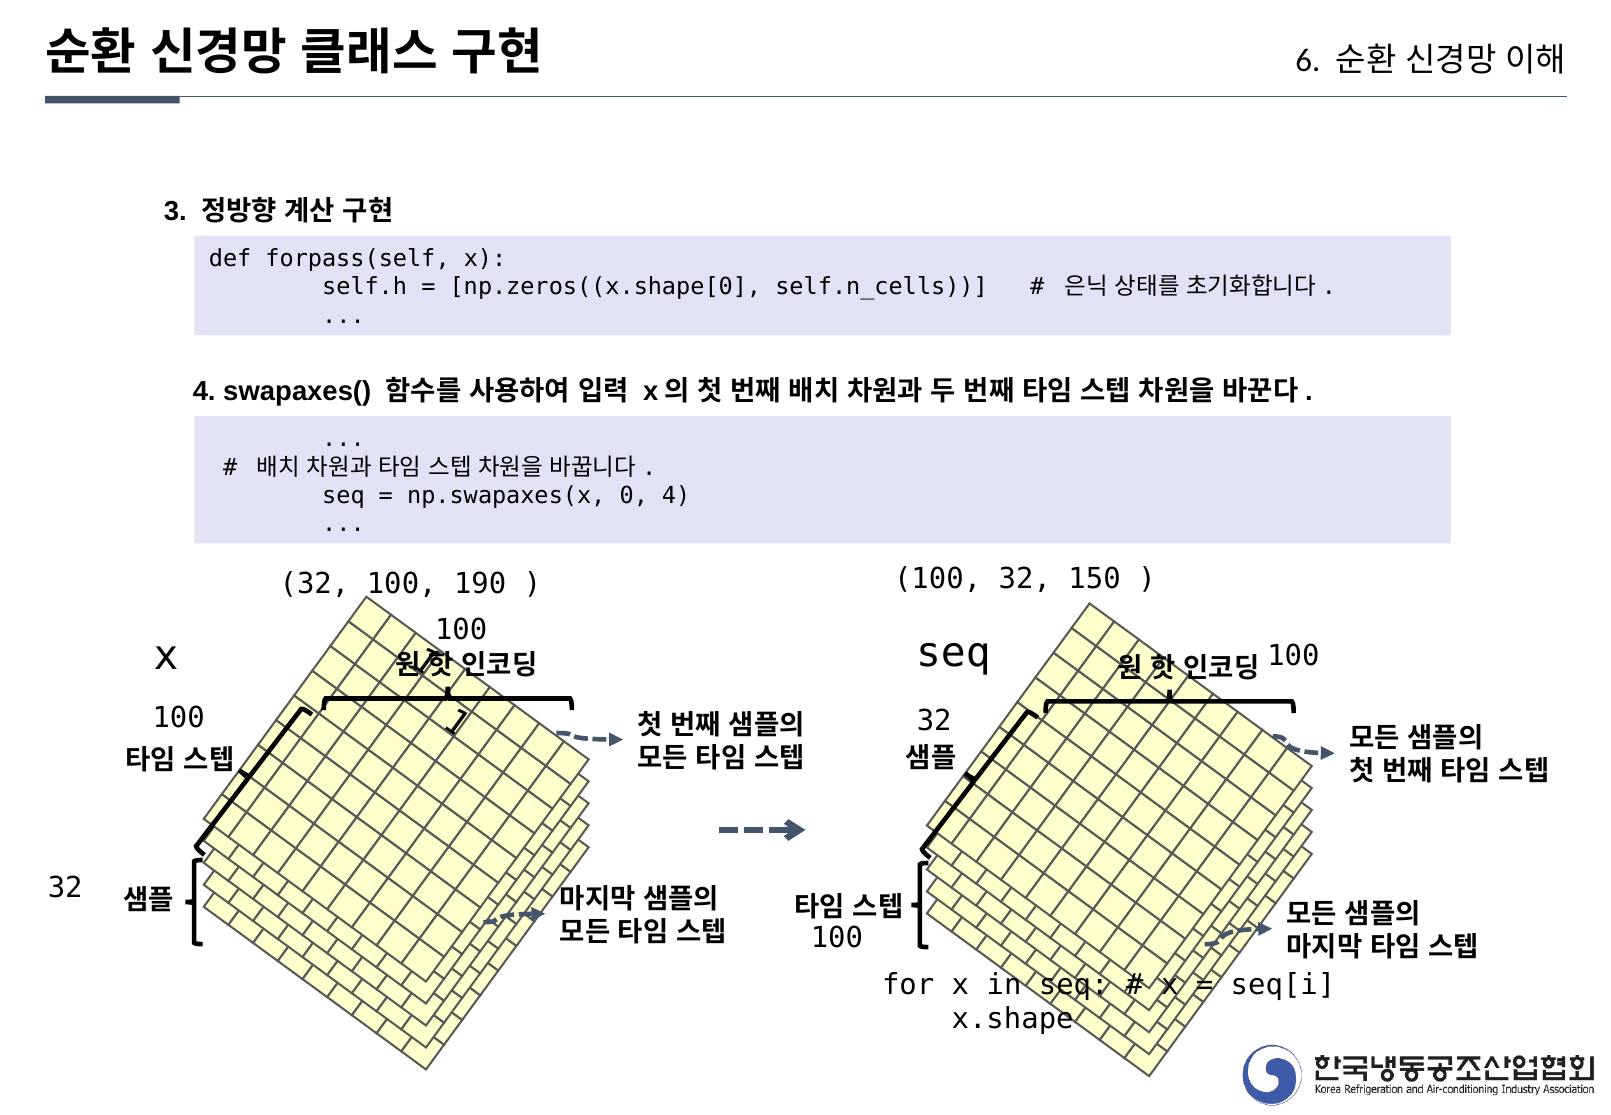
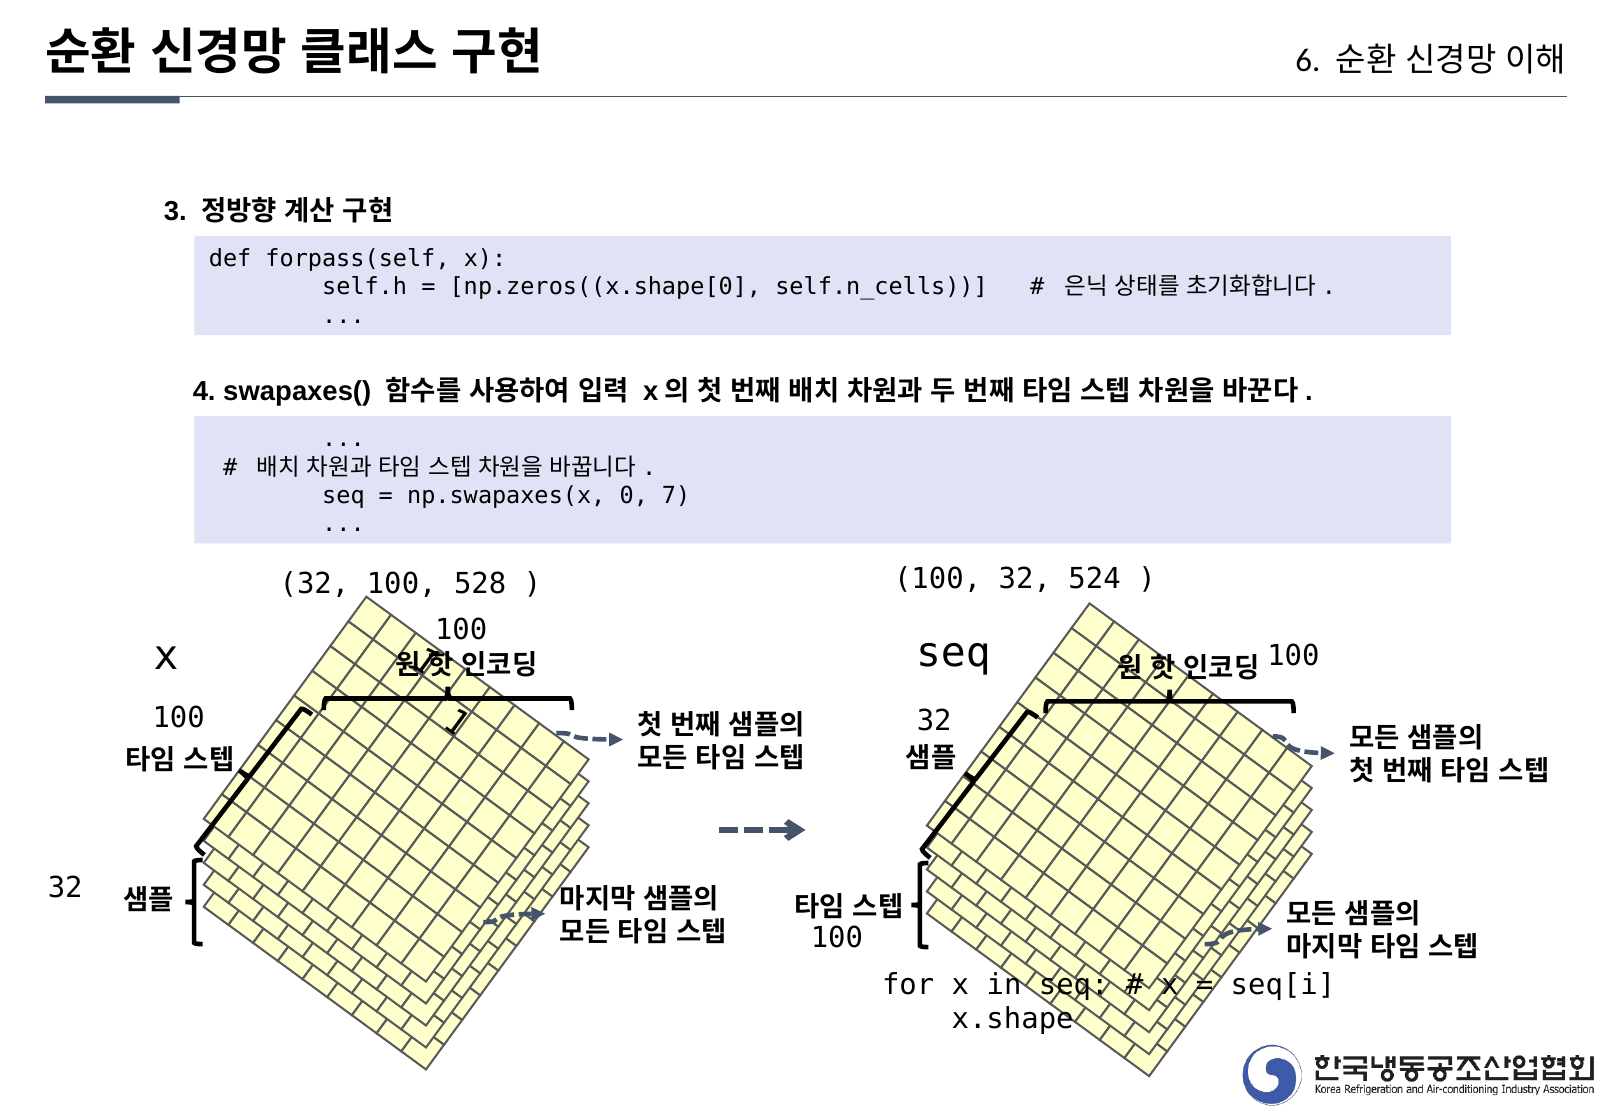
0 4: 4 -> 7
190: 190 -> 528
150: 150 -> 524
